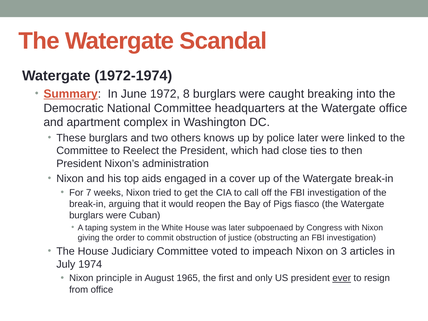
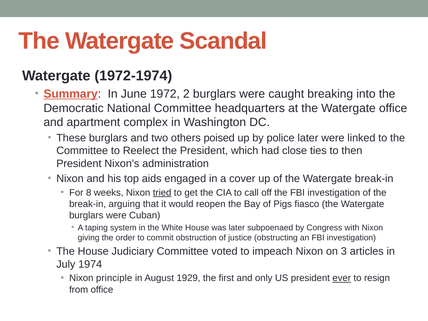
8: 8 -> 2
knows: knows -> poised
7: 7 -> 8
tried underline: none -> present
1965: 1965 -> 1929
